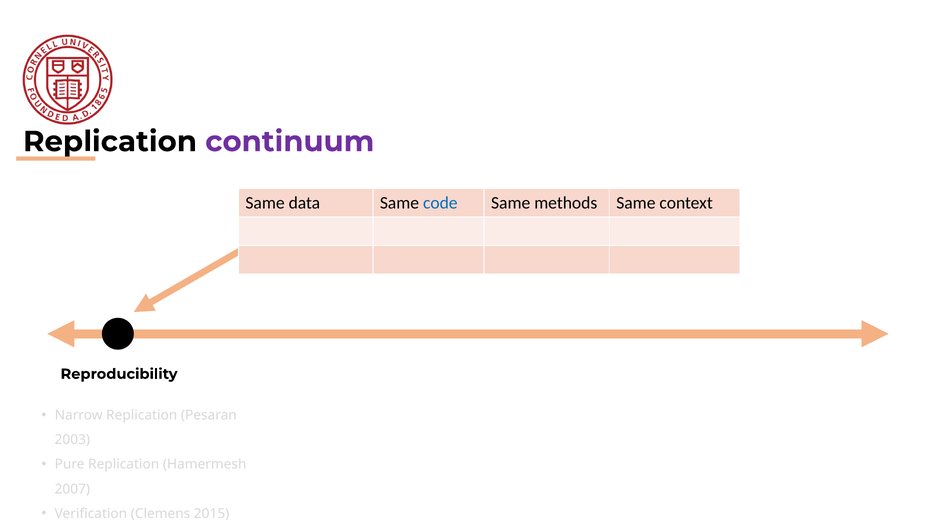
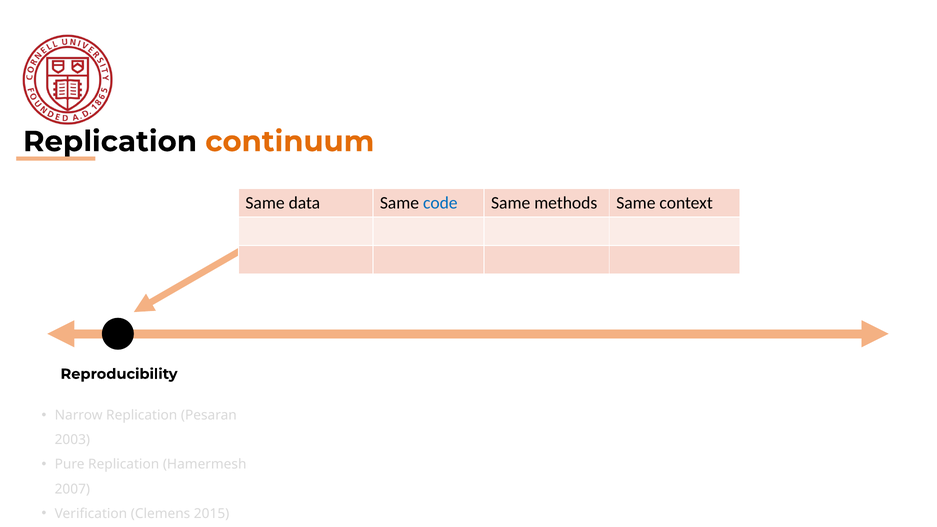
continuum colour: purple -> orange
